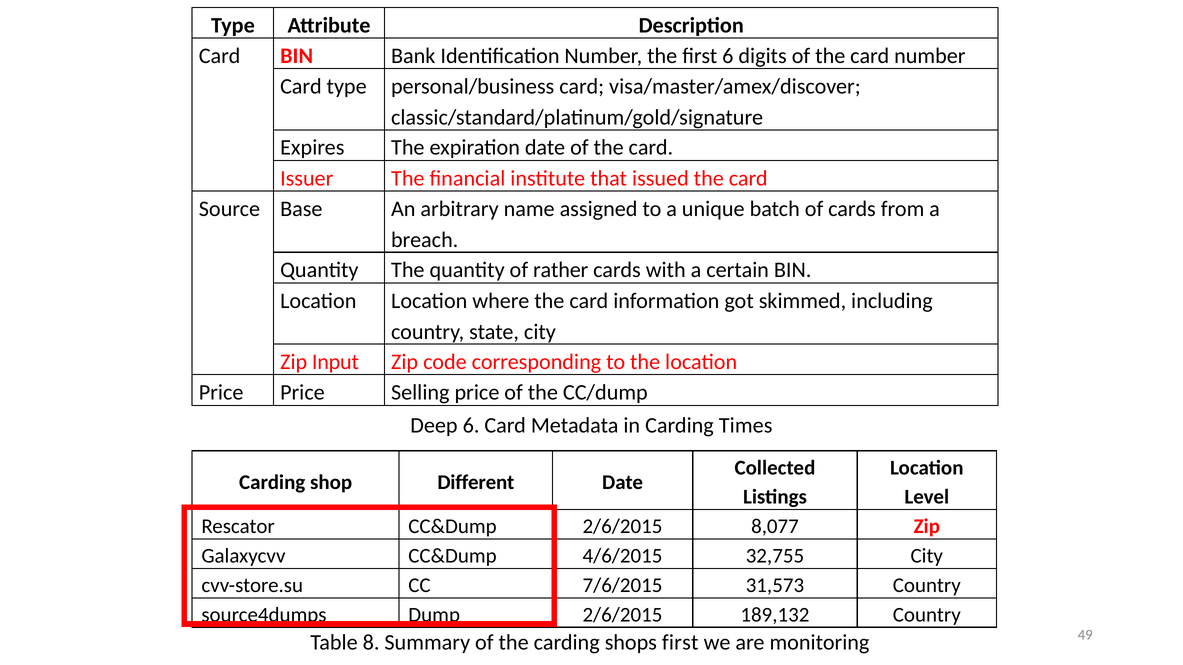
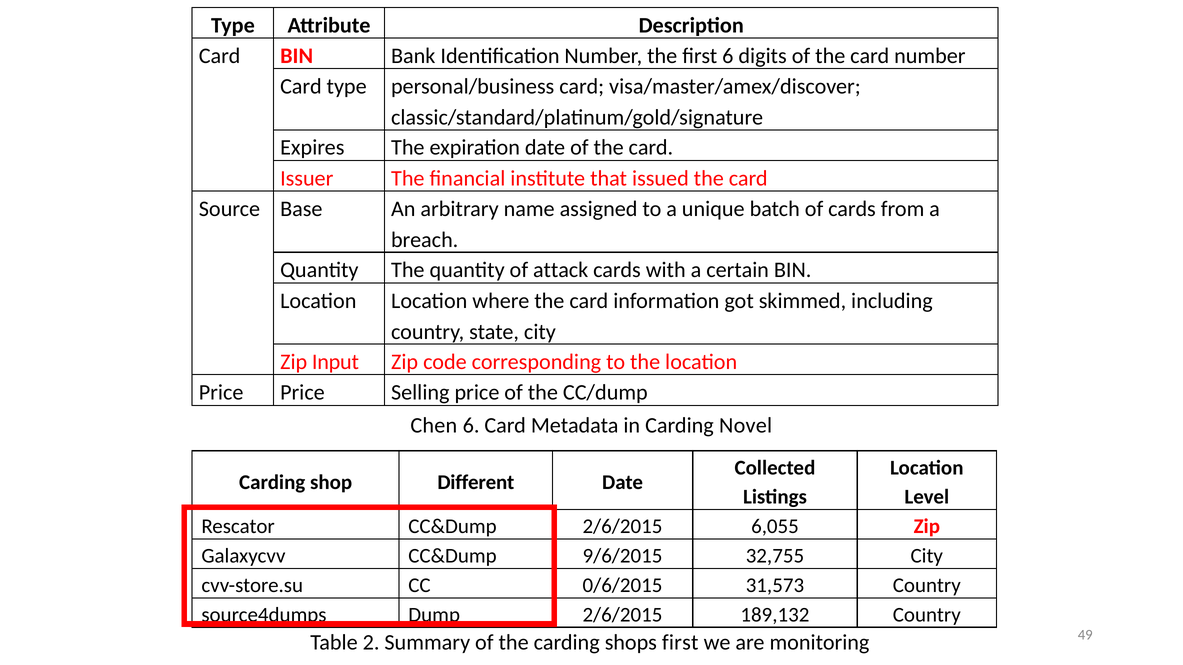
rather: rather -> attack
Deep: Deep -> Chen
Times: Times -> Novel
8,077: 8,077 -> 6,055
4/6/2015: 4/6/2015 -> 9/6/2015
7/6/2015: 7/6/2015 -> 0/6/2015
8: 8 -> 2
